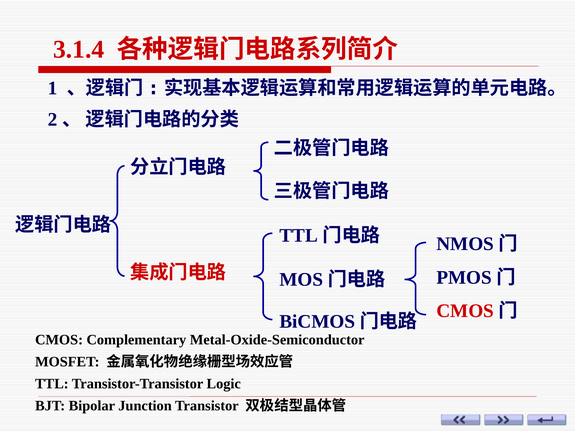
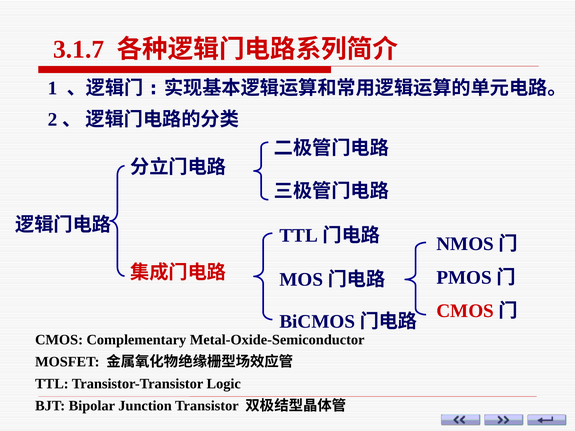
3.1.4: 3.1.4 -> 3.1.7
